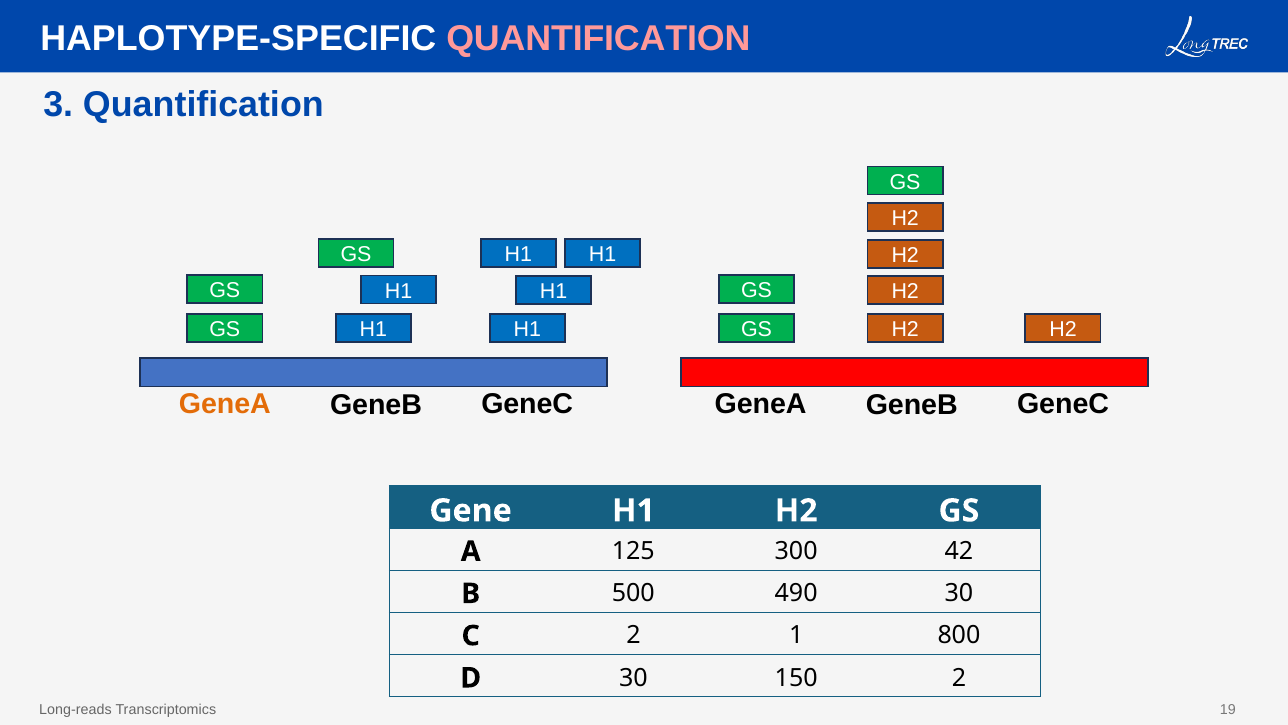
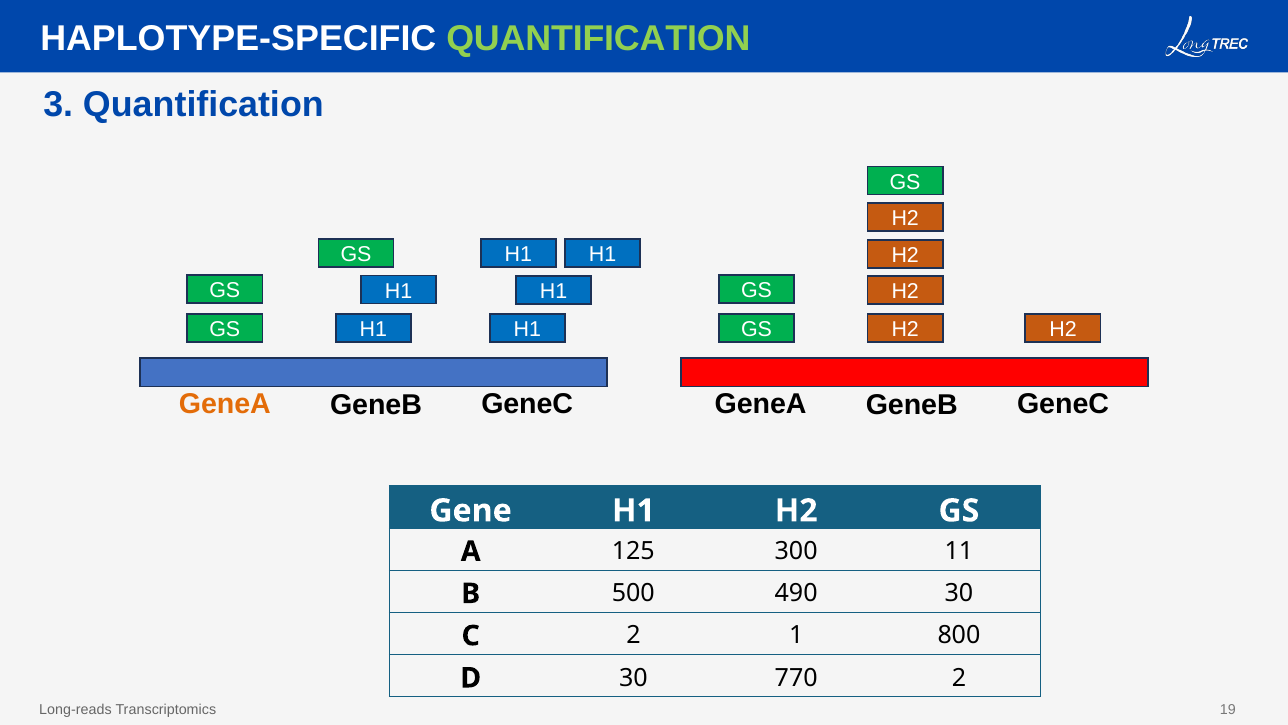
QUANTIFICATION at (598, 39) colour: pink -> light green
42: 42 -> 11
150: 150 -> 770
